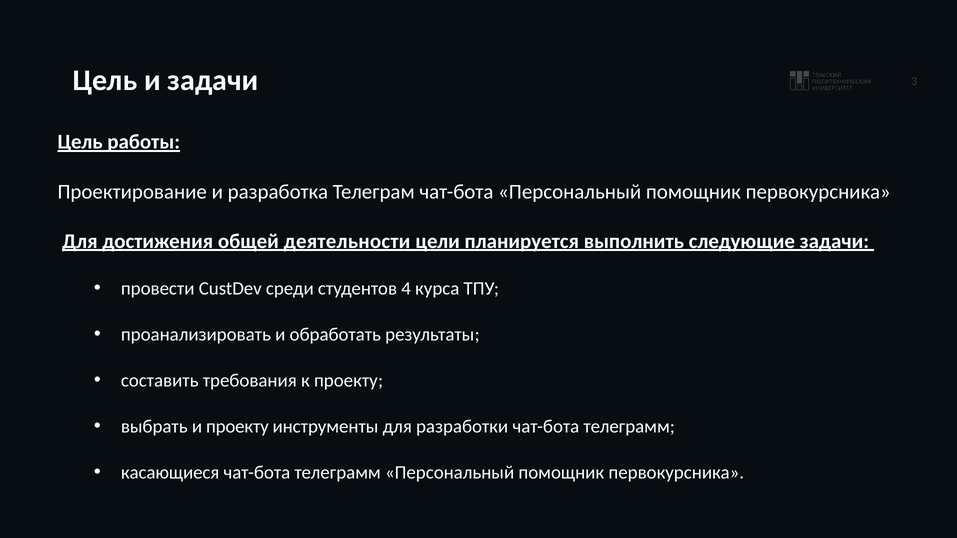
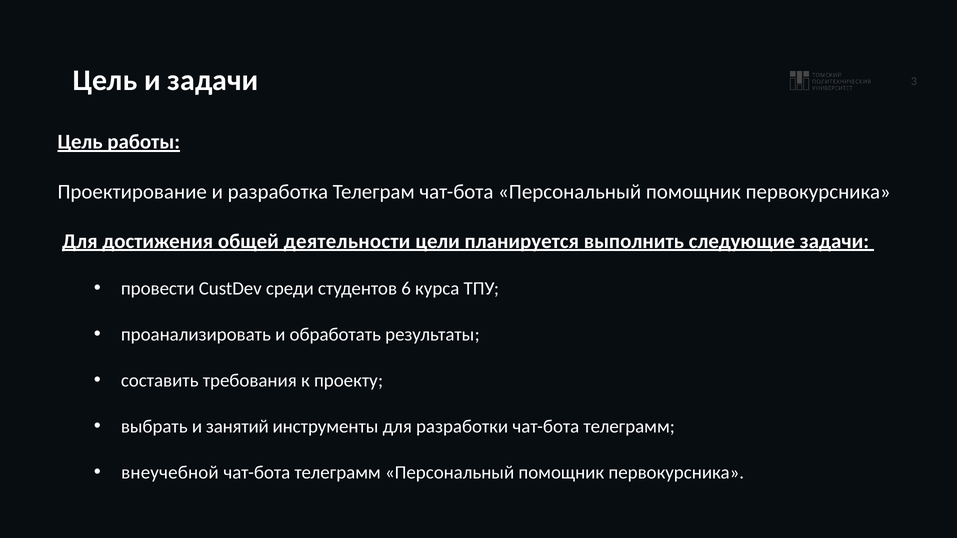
4: 4 -> 6
и проекту: проекту -> занятий
касающиеся: касающиеся -> внеучебной
